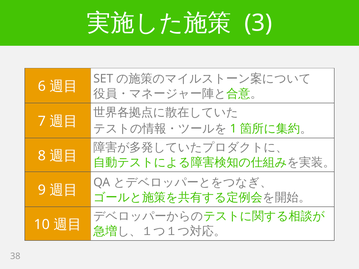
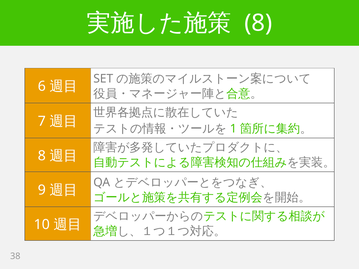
3 at (258, 23): 3 -> 8
